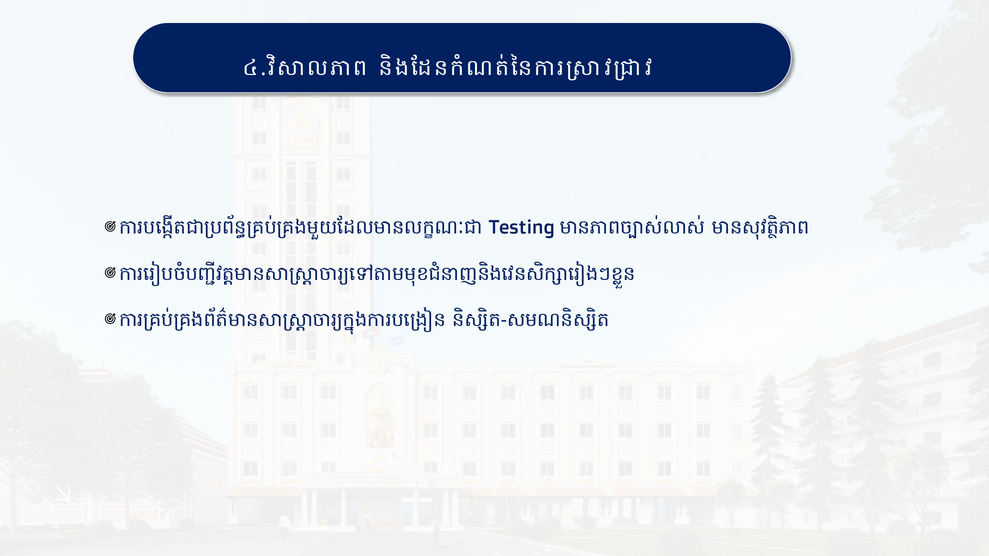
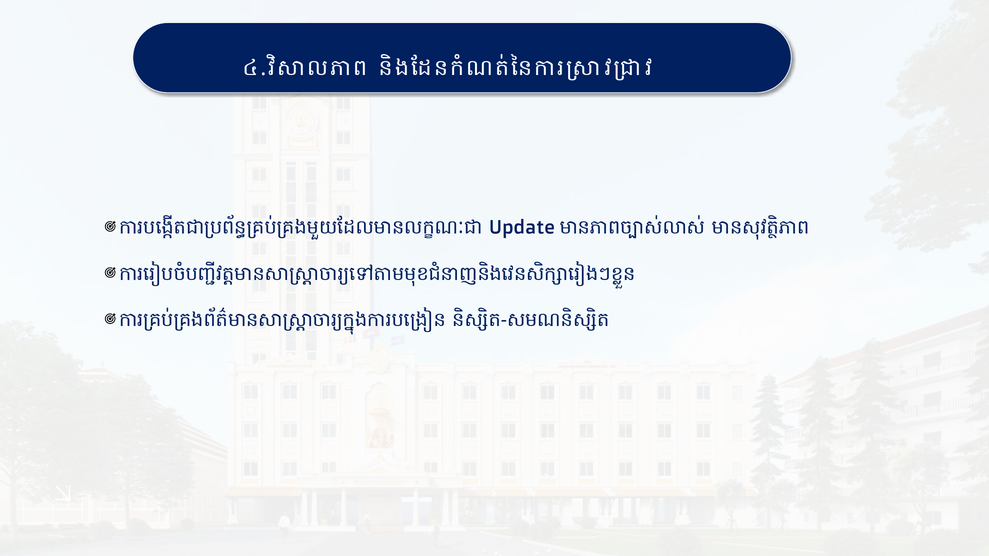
Testing: Testing -> Update
